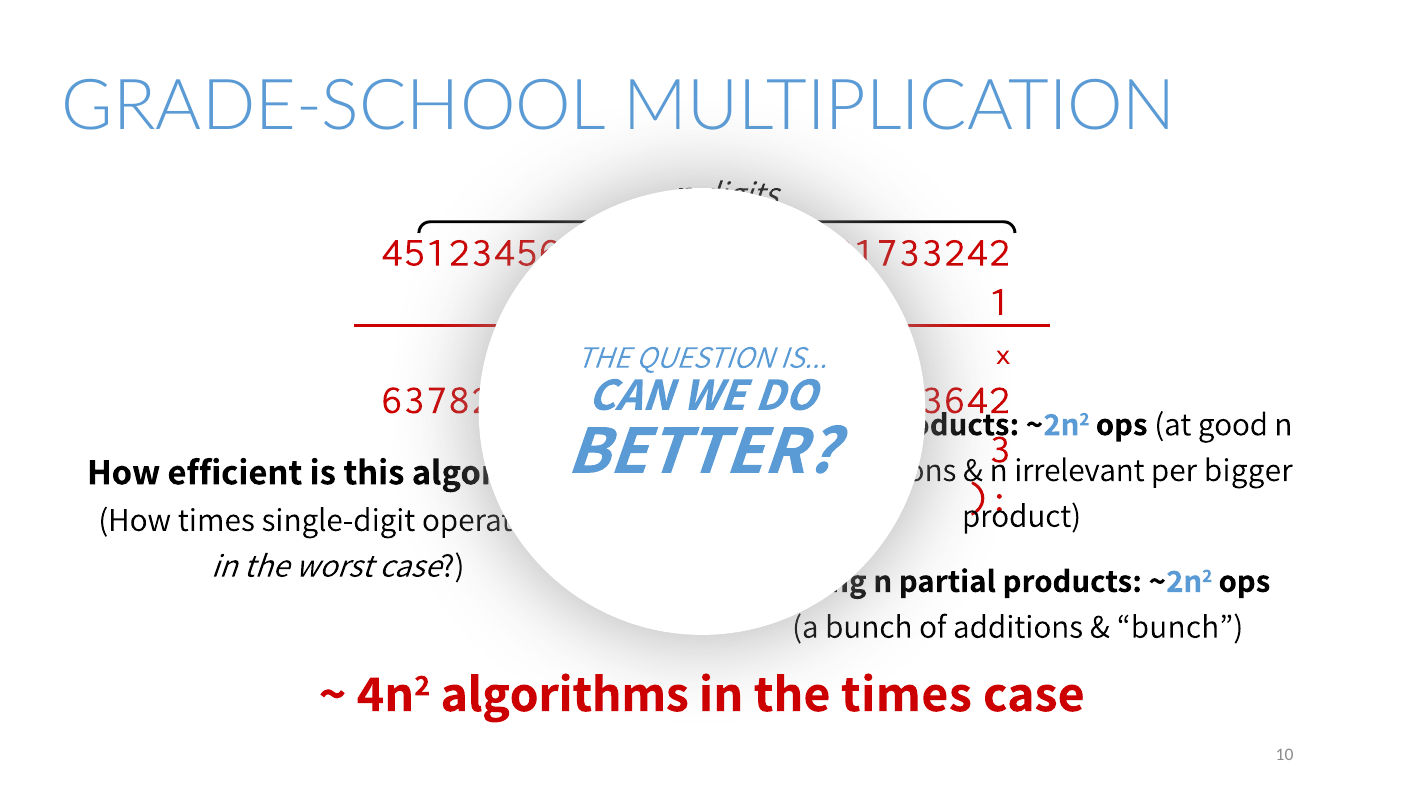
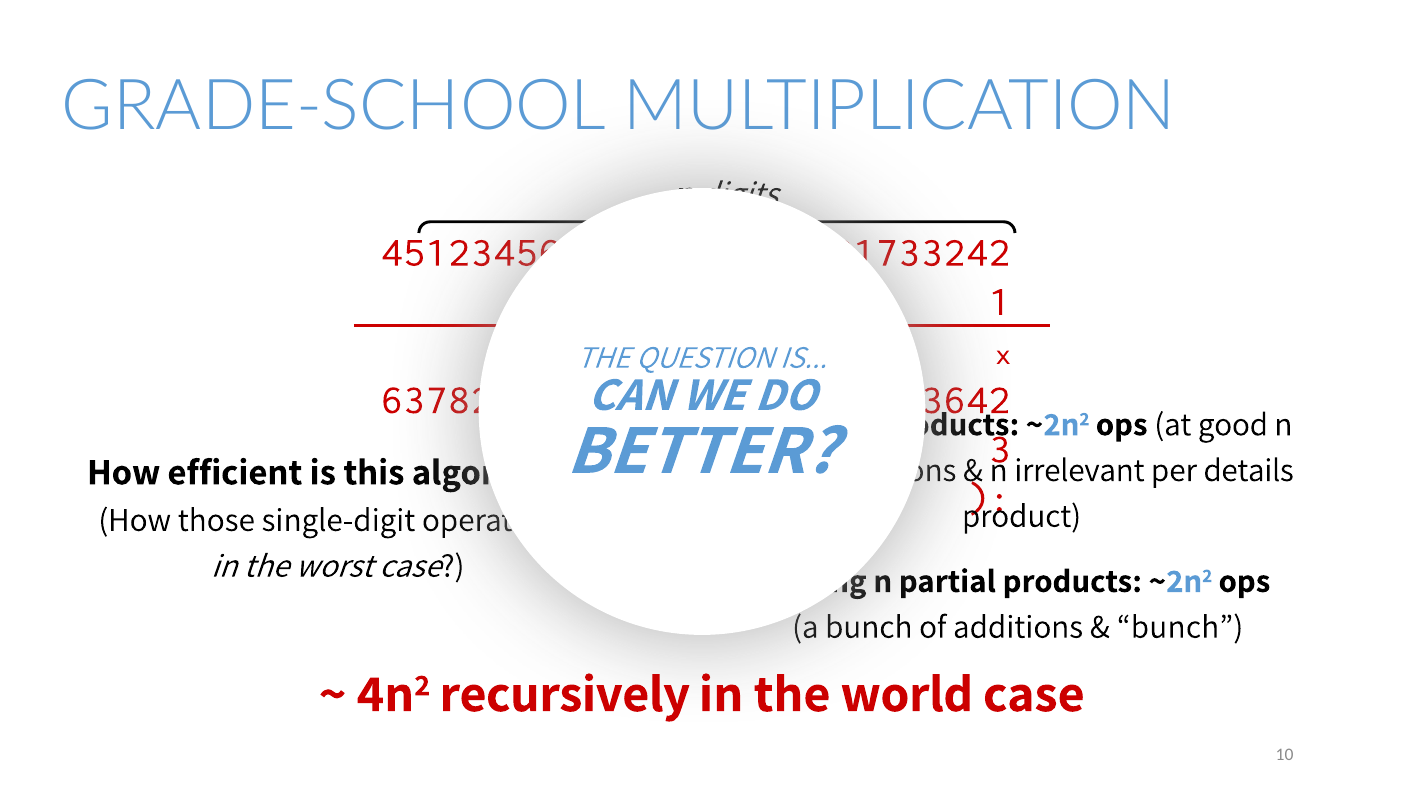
bigger: bigger -> details
How times: times -> those
algorithms: algorithms -> recursively
the times: times -> world
